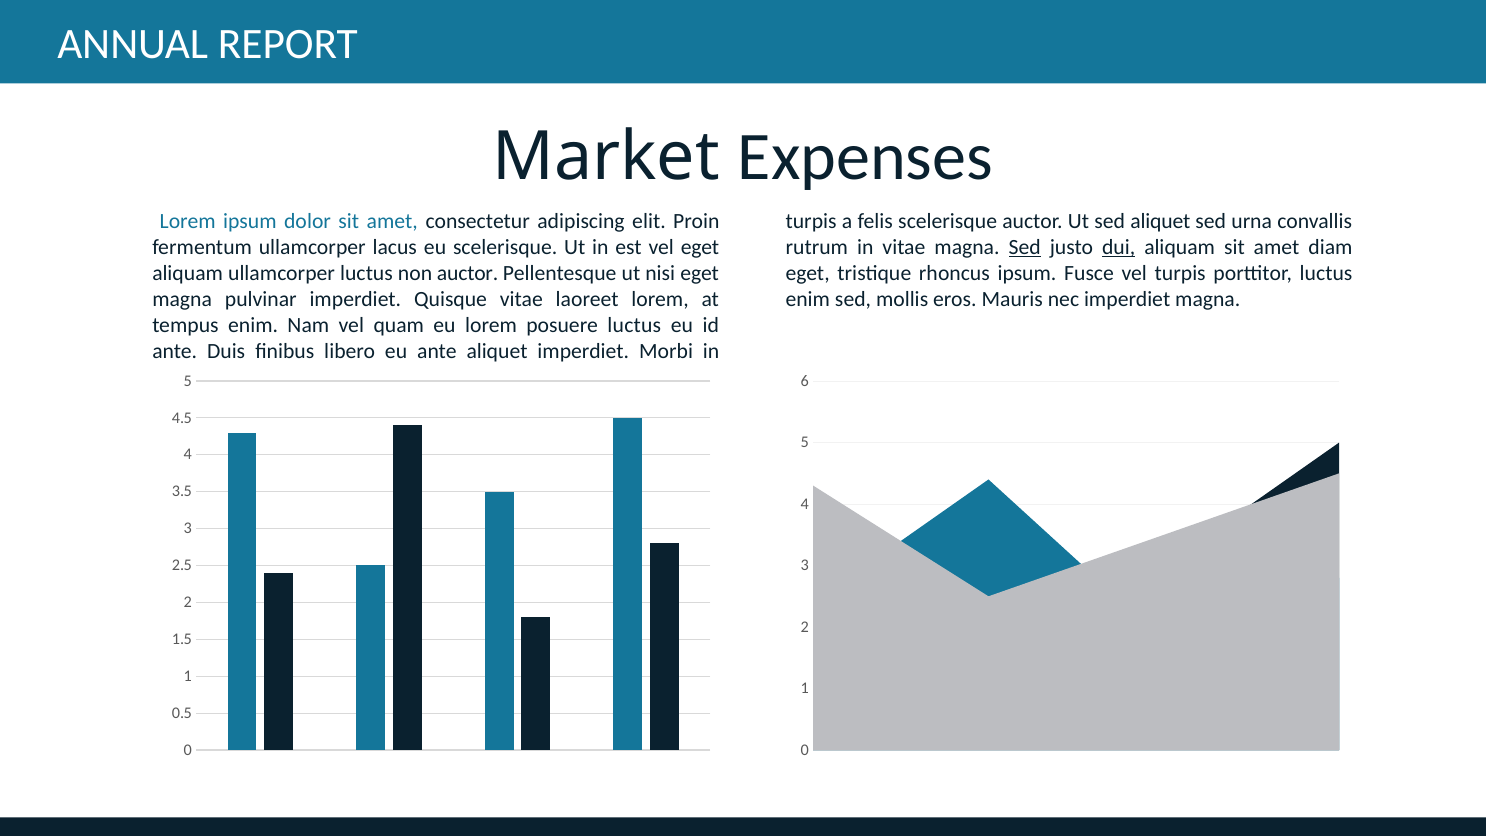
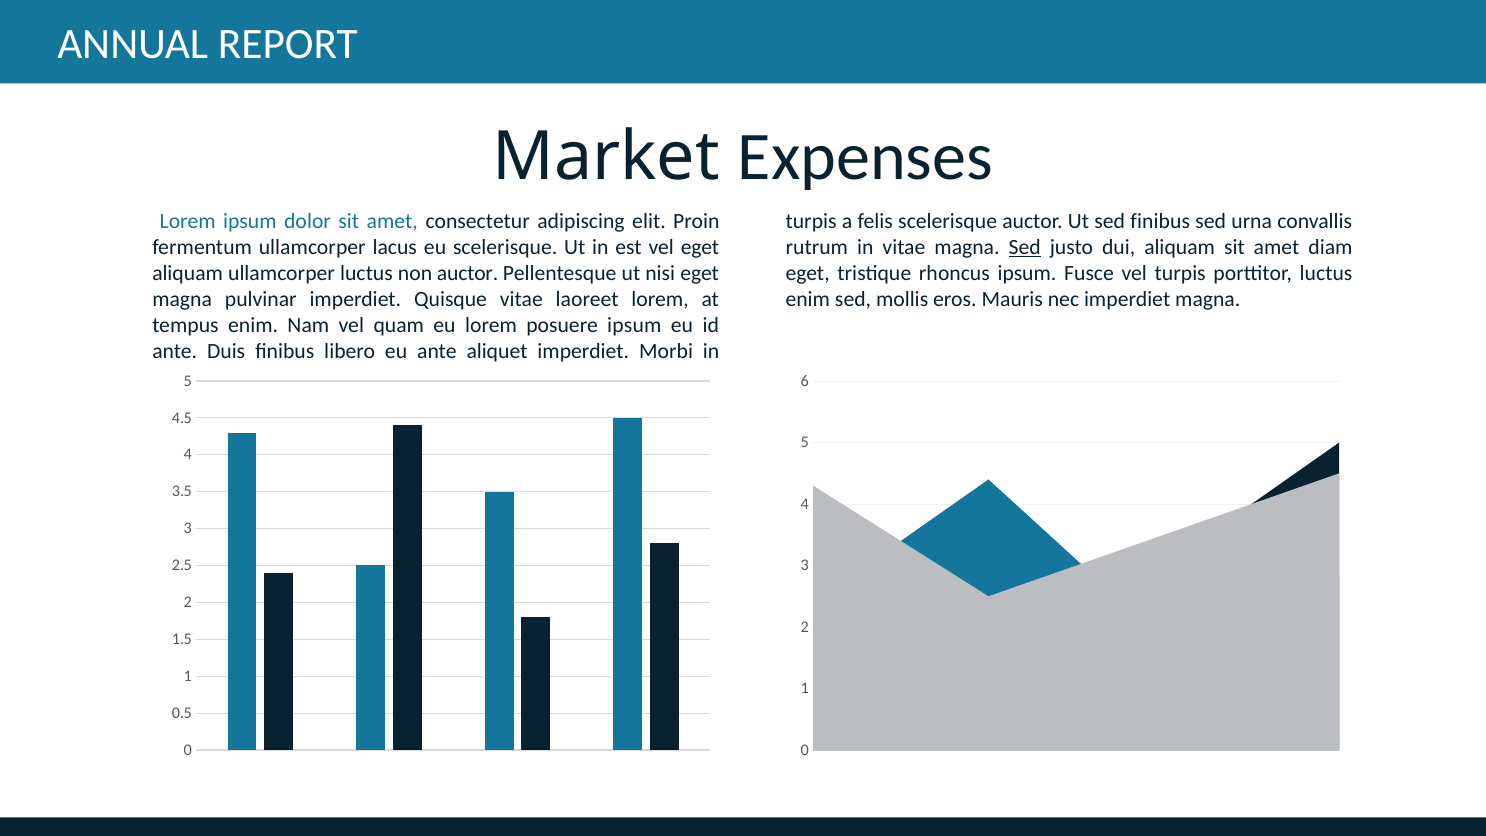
sed aliquet: aliquet -> finibus
dui underline: present -> none
posuere luctus: luctus -> ipsum
